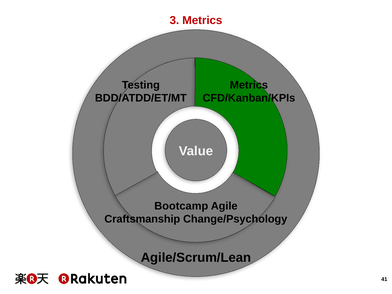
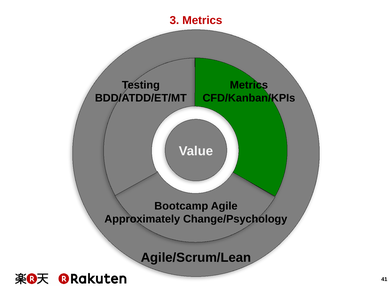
Craftsmanship: Craftsmanship -> Approximately
